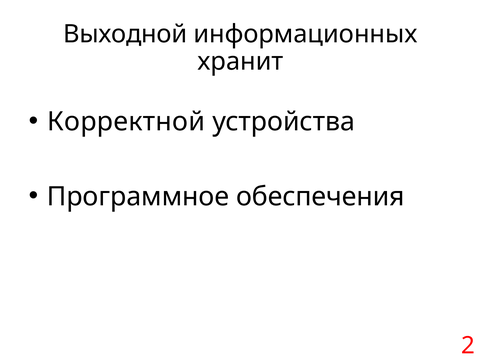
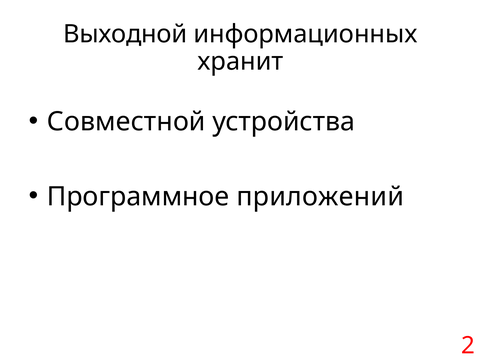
Корректной: Корректной -> Совместной
обеспечения: обеспечения -> приложений
